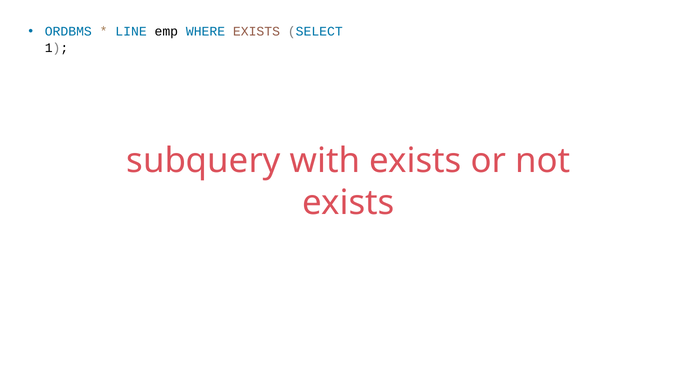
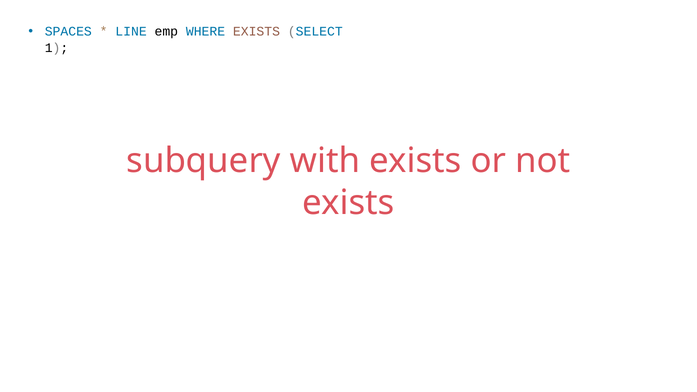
ORDBMS: ORDBMS -> SPACES
